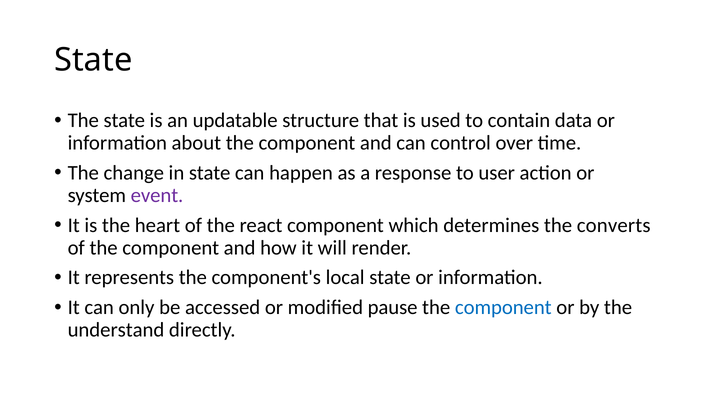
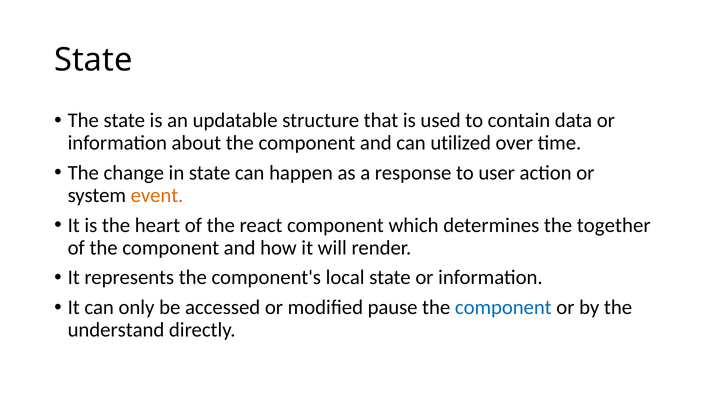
control: control -> utilized
event colour: purple -> orange
converts: converts -> together
